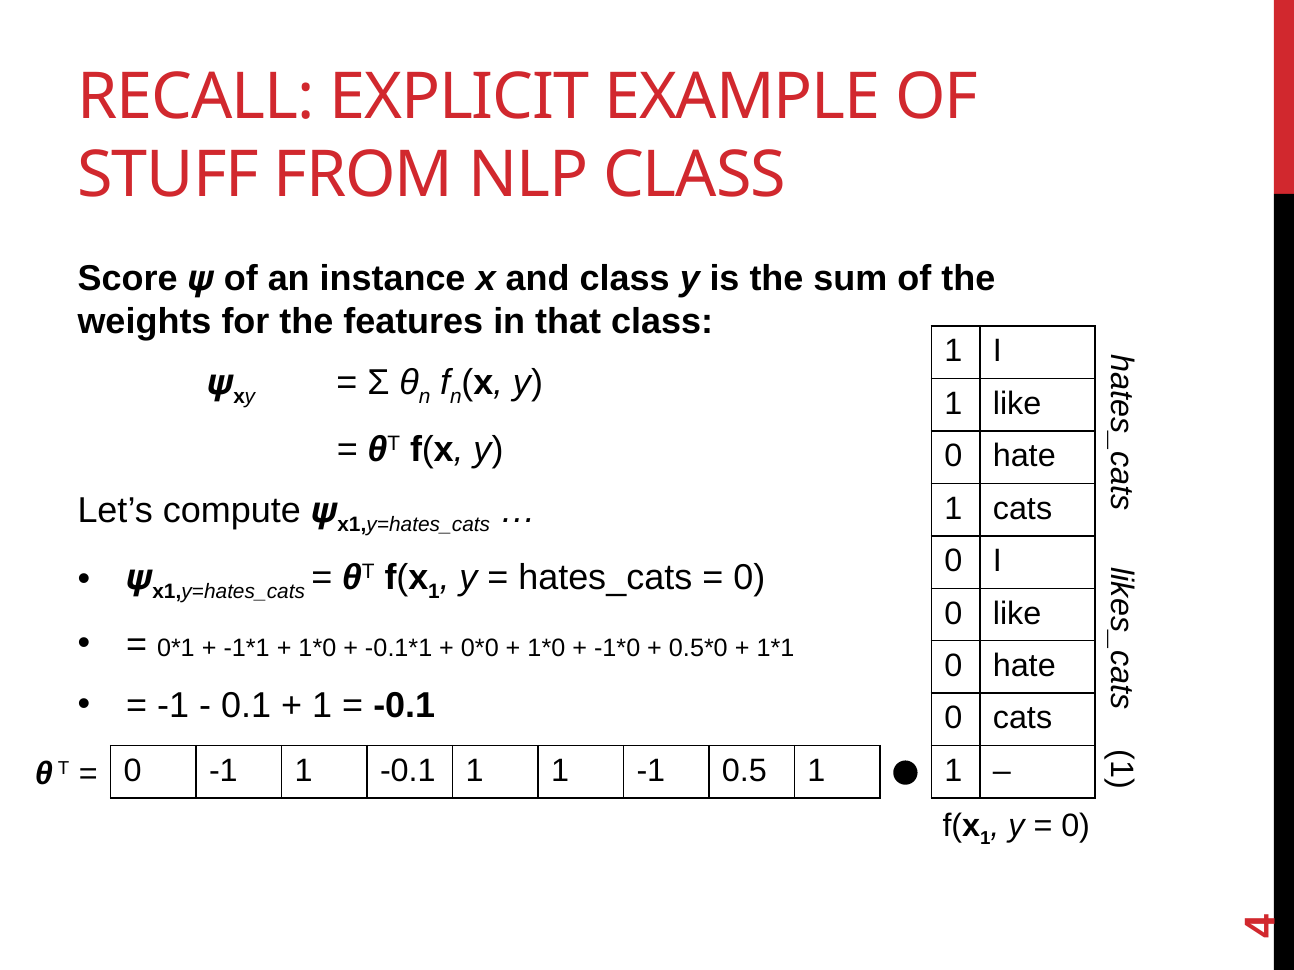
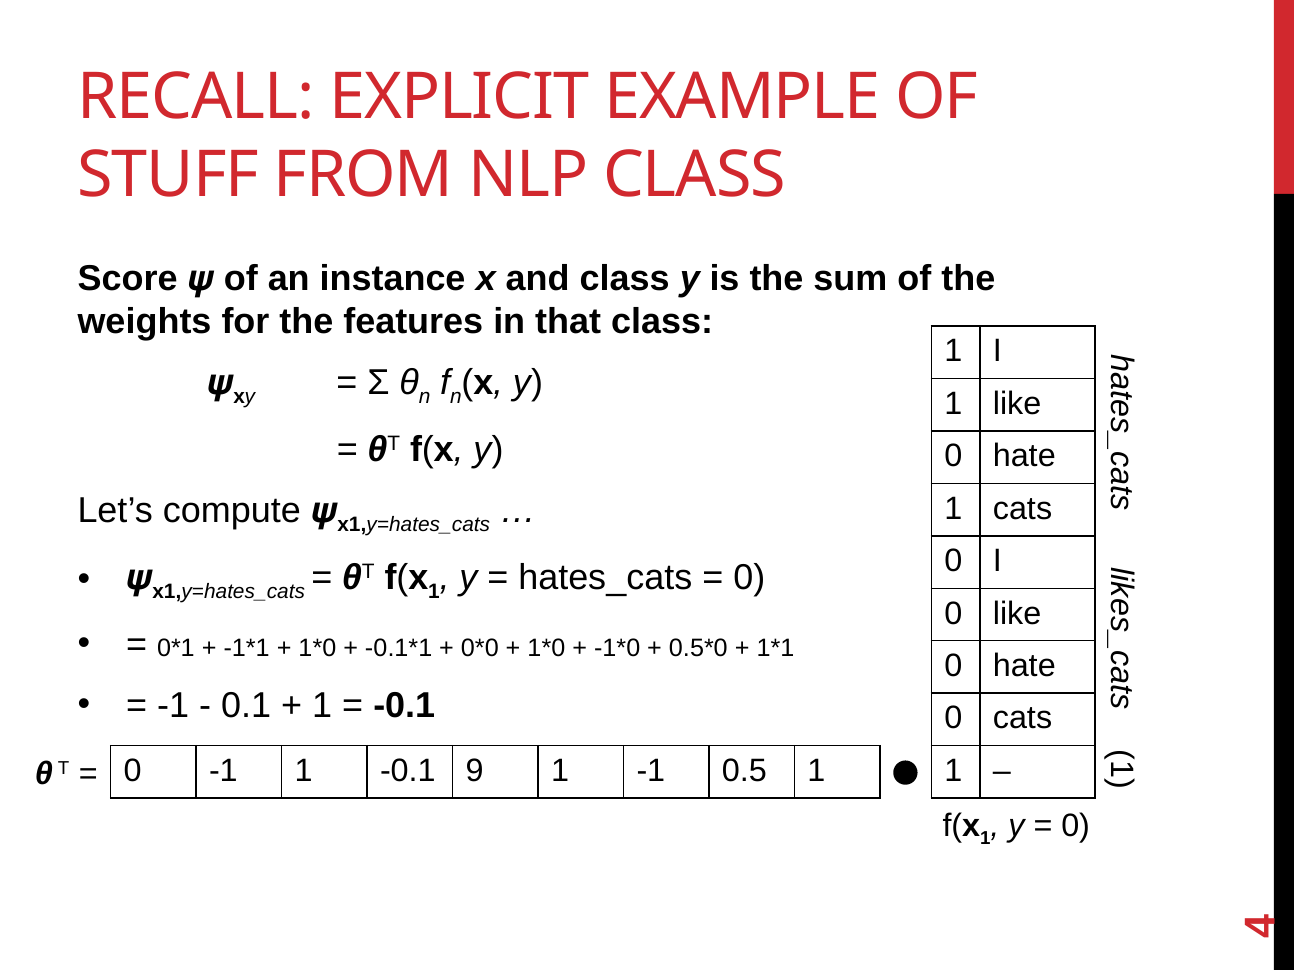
-0.1 1: 1 -> 9
